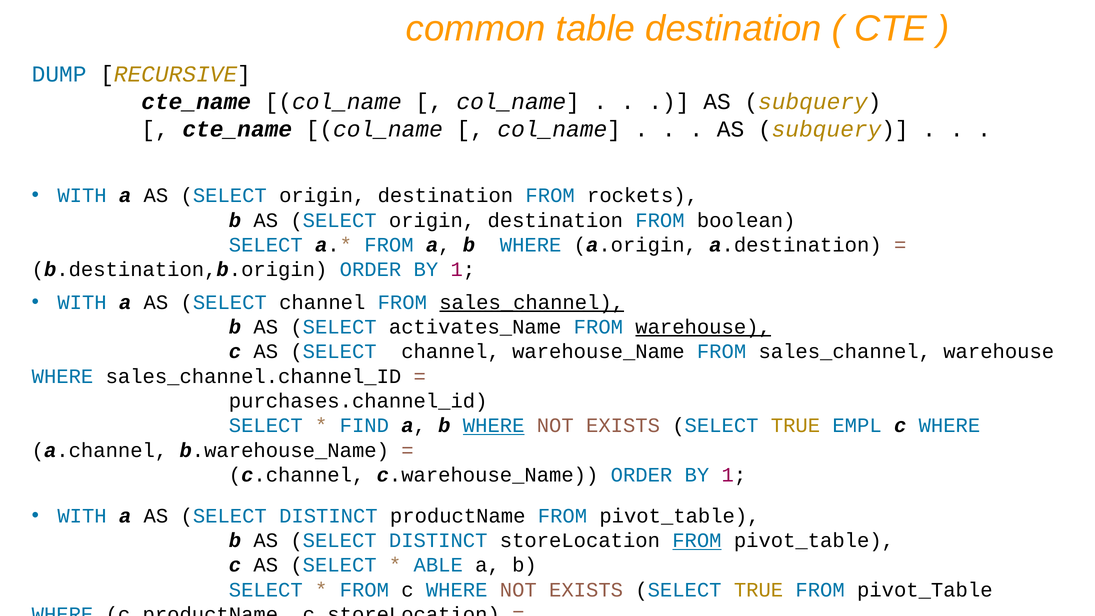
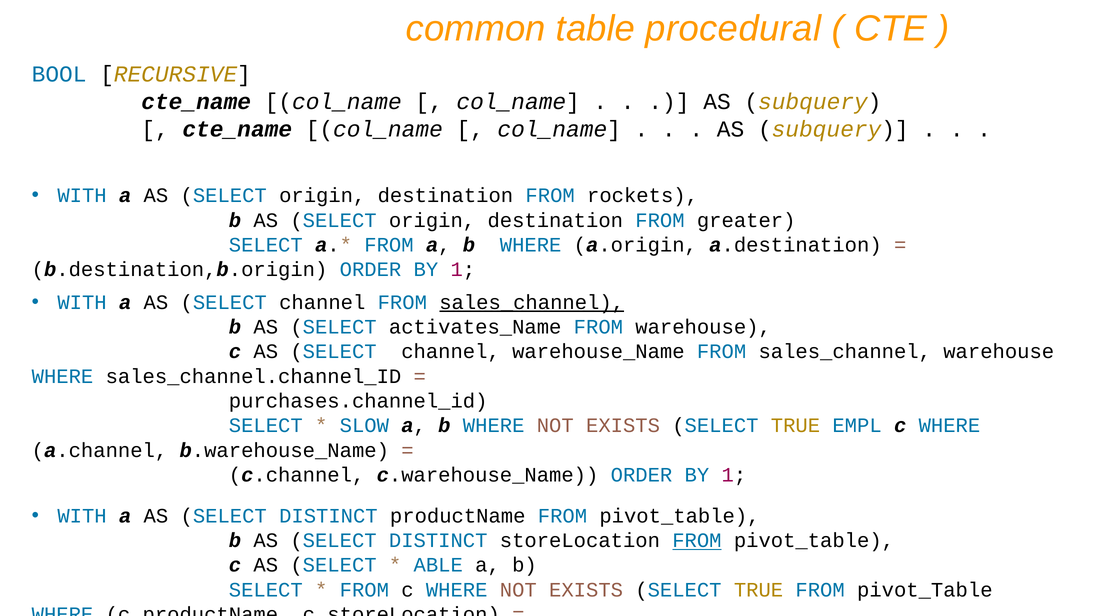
table destination: destination -> procedural
DUMP: DUMP -> BOOL
boolean: boolean -> greater
warehouse at (703, 327) underline: present -> none
FIND: FIND -> SLOW
WHERE at (494, 426) underline: present -> none
